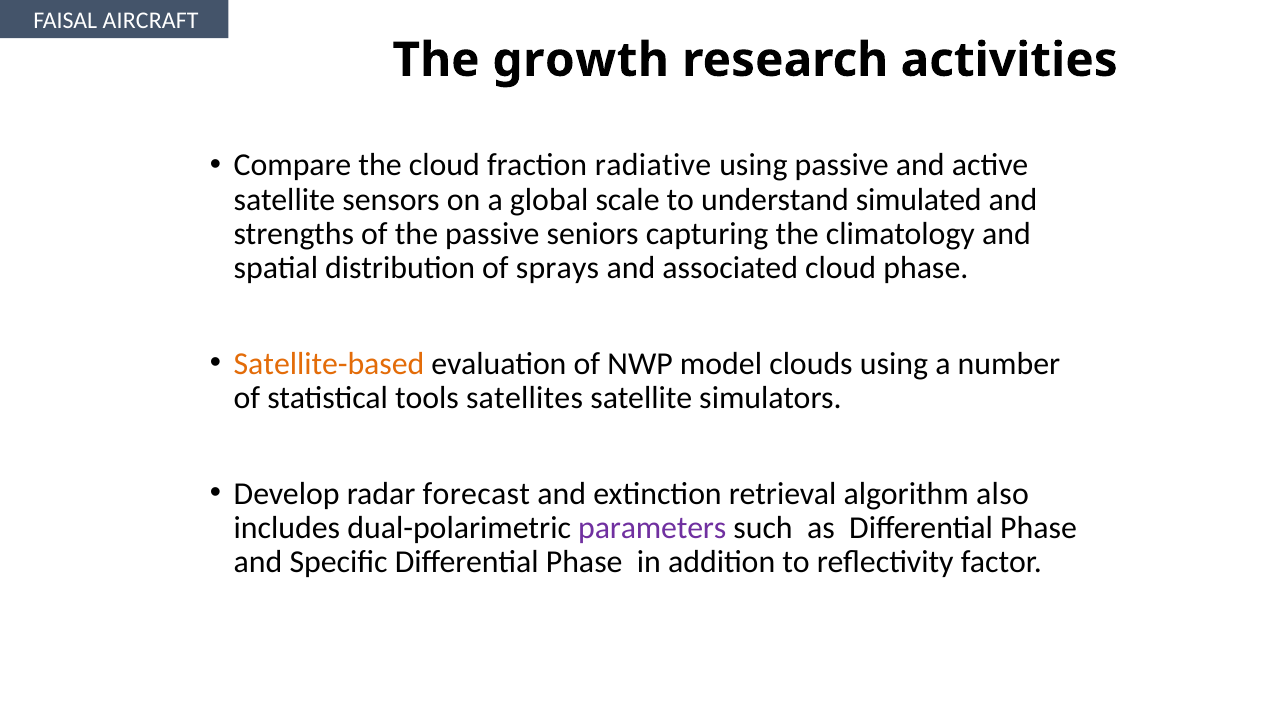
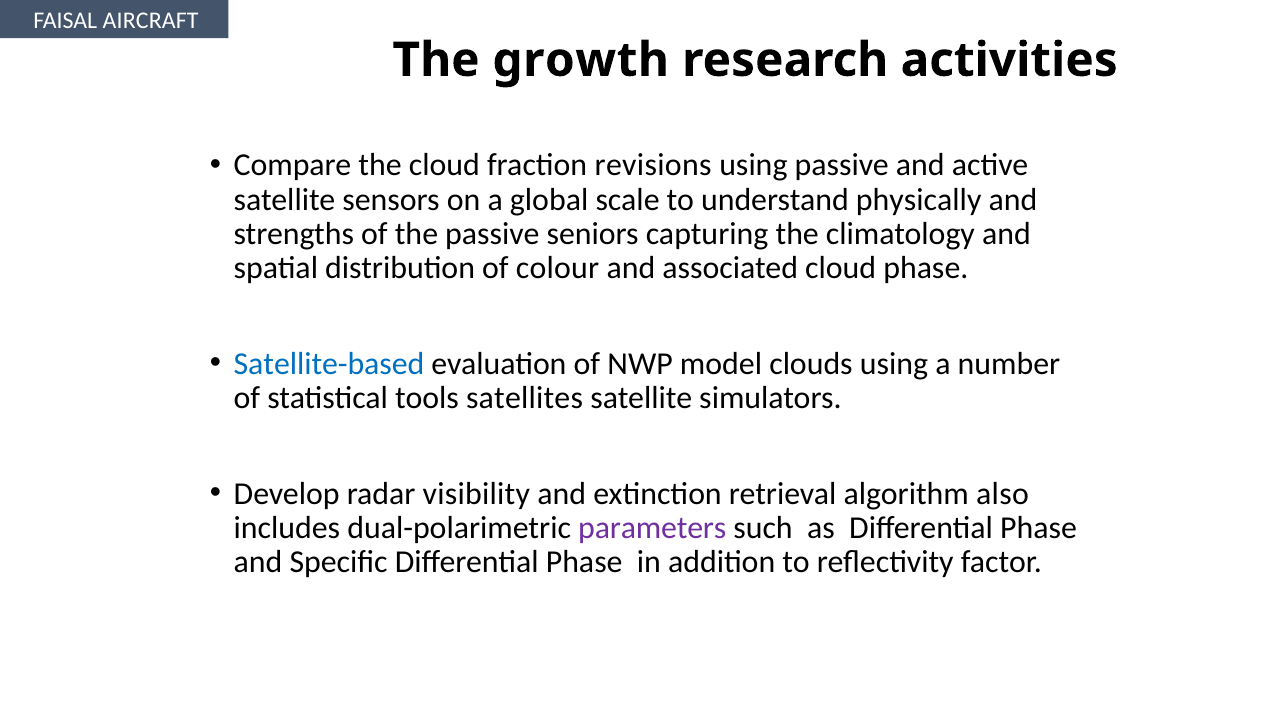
radiative: radiative -> revisions
simulated: simulated -> physically
sprays: sprays -> colour
Satellite-based colour: orange -> blue
forecast: forecast -> visibility
